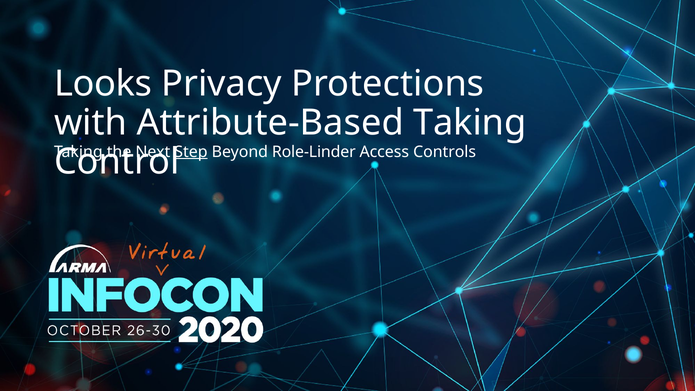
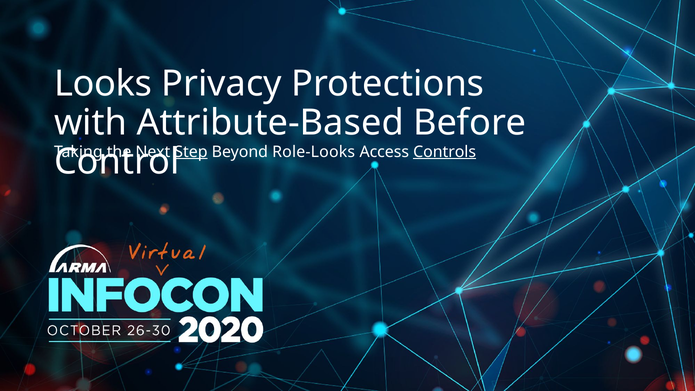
Attribute-Based Taking: Taking -> Before
Role-Linder: Role-Linder -> Role-Looks
Controls underline: none -> present
